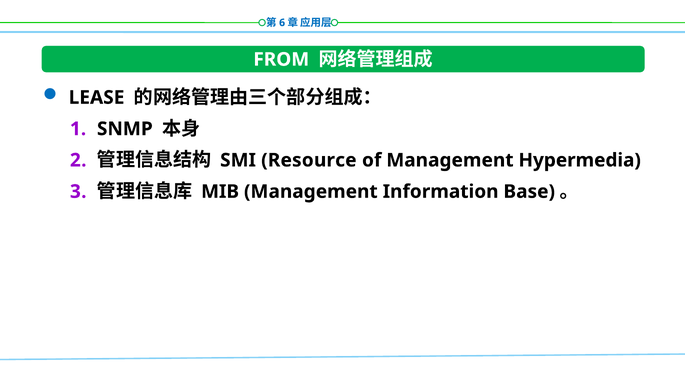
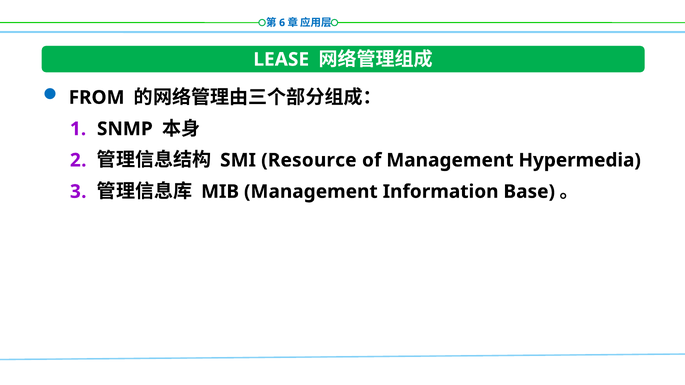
FROM: FROM -> LEASE
LEASE: LEASE -> FROM
